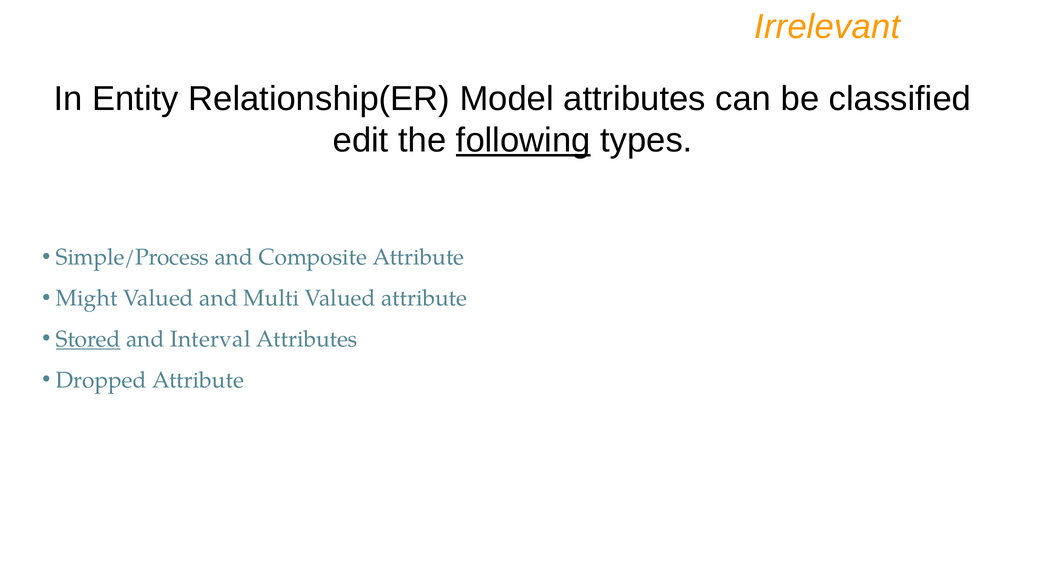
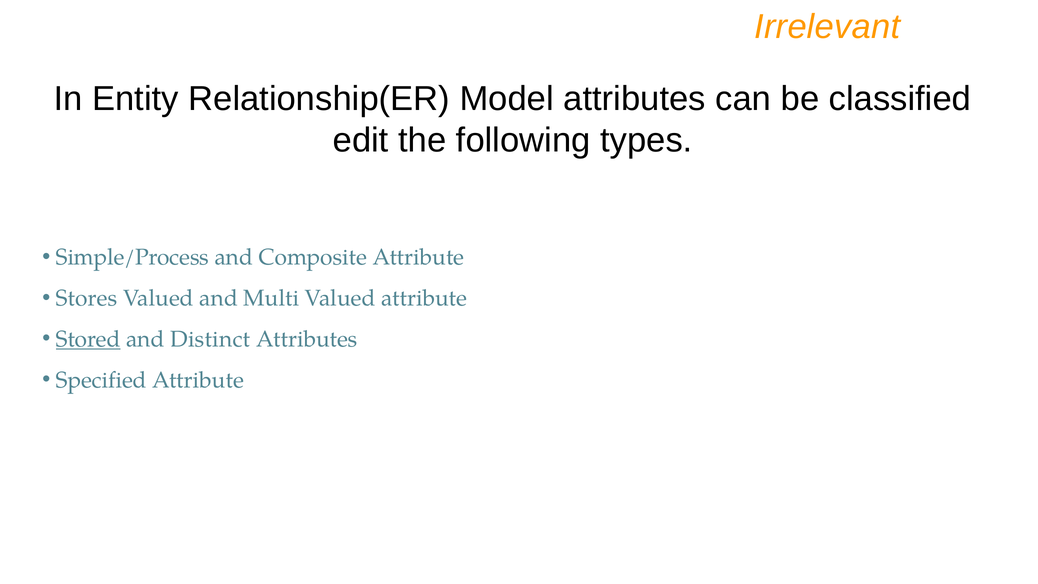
following underline: present -> none
Might: Might -> Stores
Interval: Interval -> Distinct
Dropped: Dropped -> Specified
